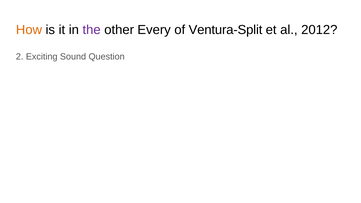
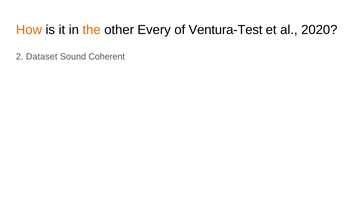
the colour: purple -> orange
Ventura-Split: Ventura-Split -> Ventura-Test
2012: 2012 -> 2020
Exciting: Exciting -> Dataset
Question: Question -> Coherent
